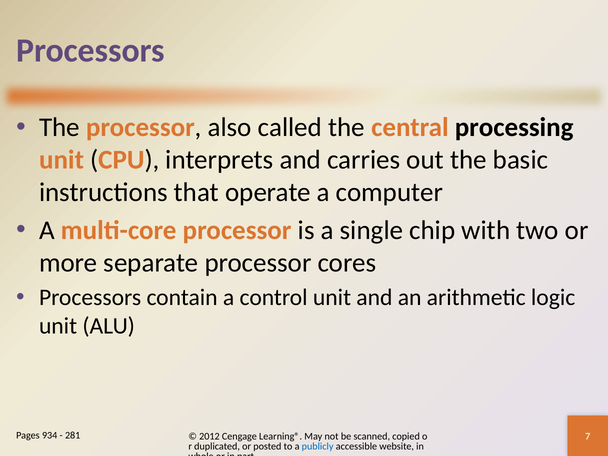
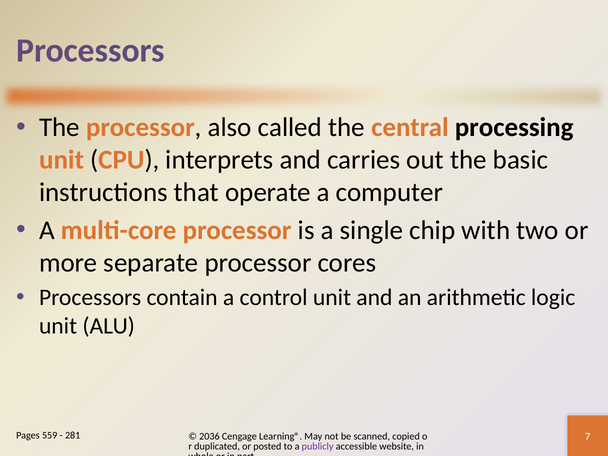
934: 934 -> 559
2012: 2012 -> 2036
publicly colour: blue -> purple
